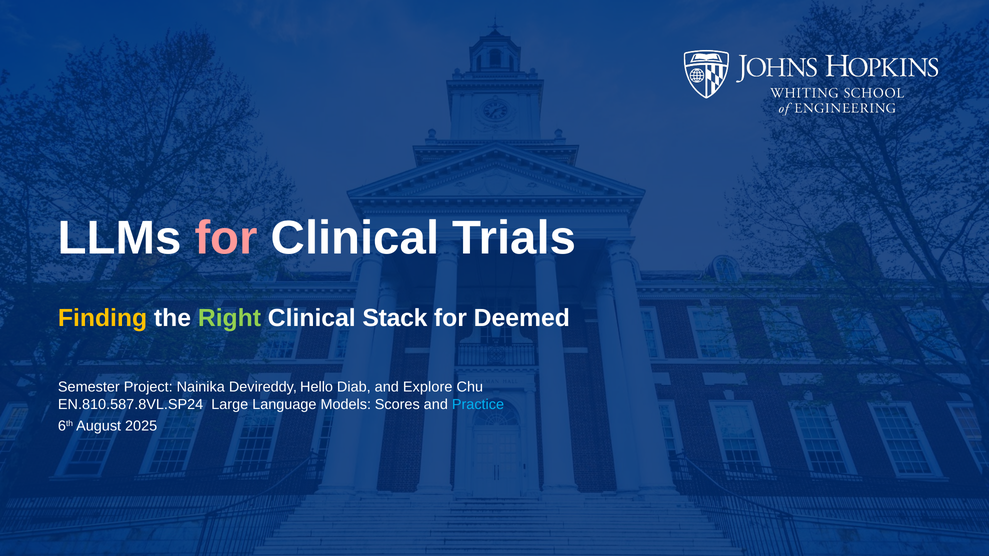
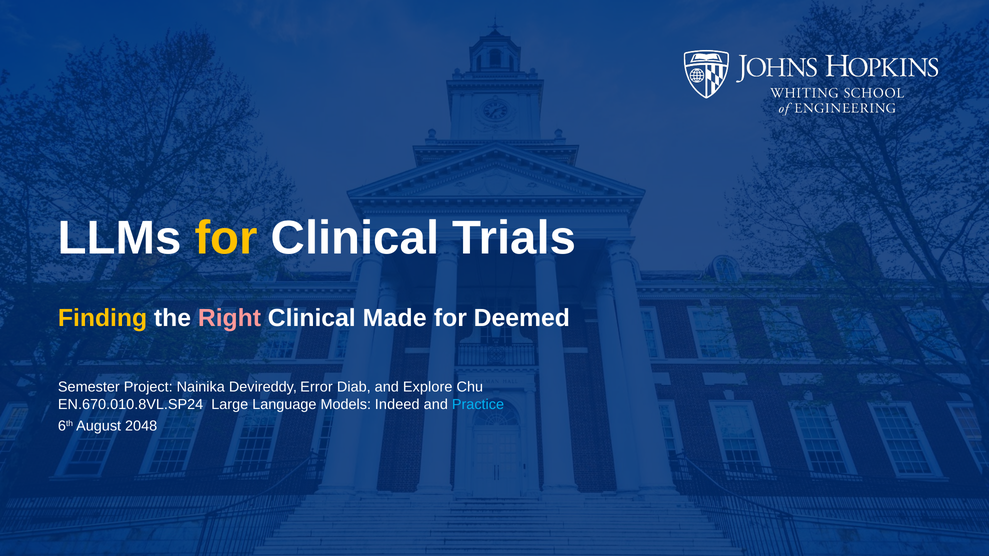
for at (226, 238) colour: pink -> yellow
Right colour: light green -> pink
Stack: Stack -> Made
Hello: Hello -> Error
EN.810.587.8VL.SP24: EN.810.587.8VL.SP24 -> EN.670.010.8VL.SP24
Scores: Scores -> Indeed
2025: 2025 -> 2048
